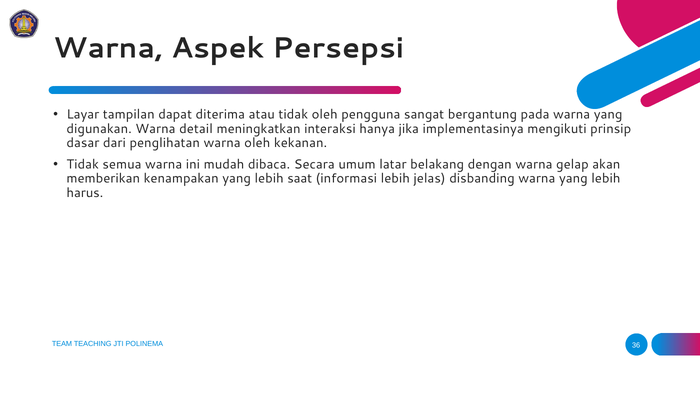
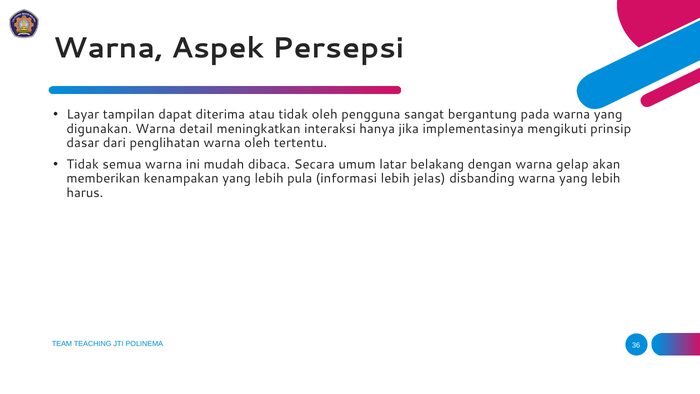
kekanan: kekanan -> tertentu
saat: saat -> pula
